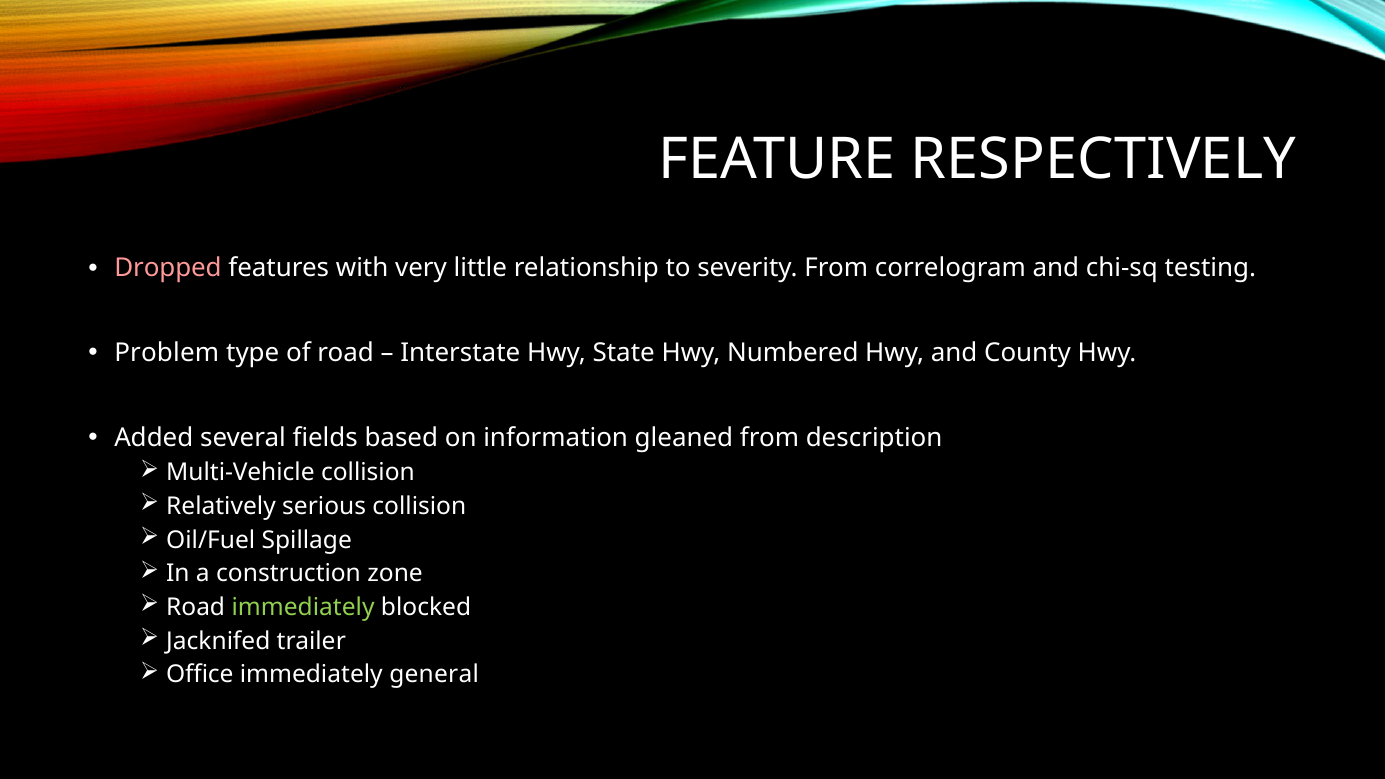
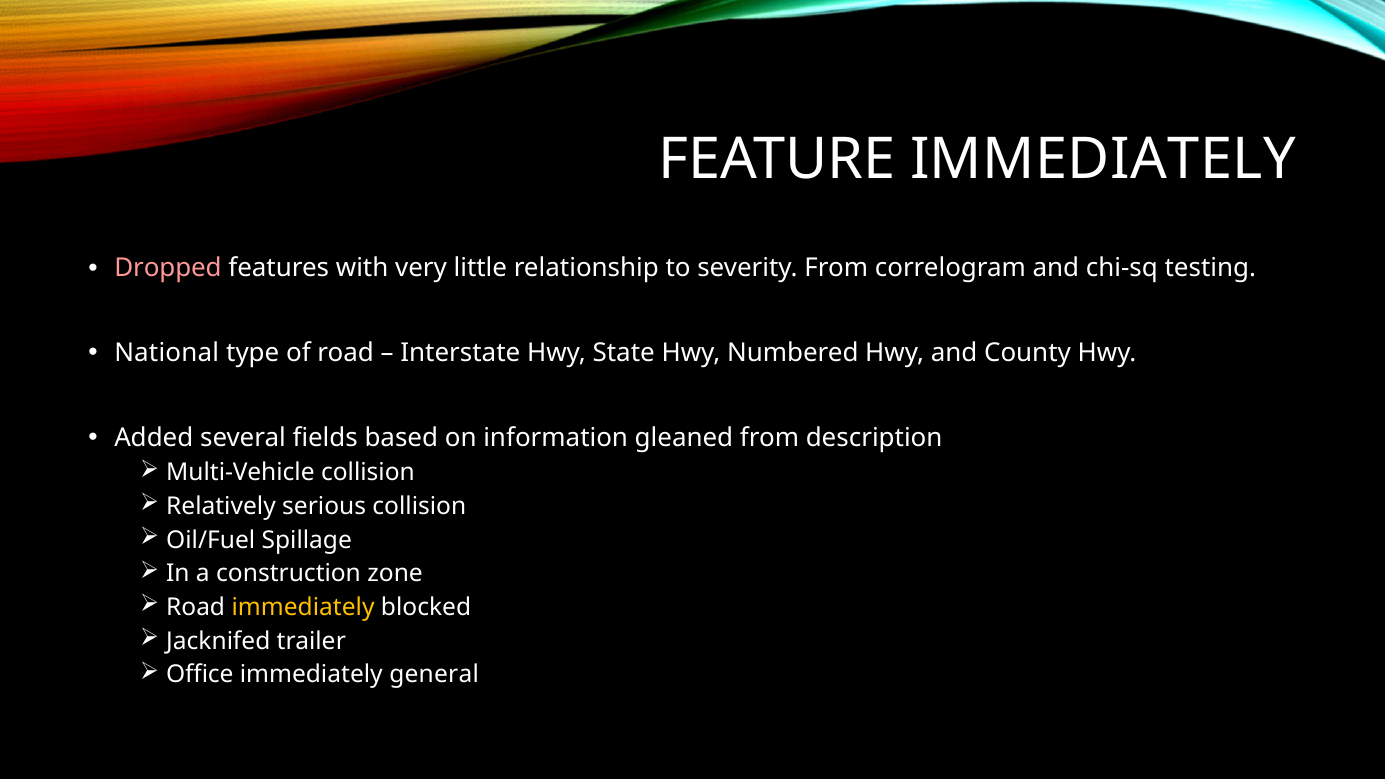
FEATURE RESPECTIVELY: RESPECTIVELY -> IMMEDIATELY
Problem: Problem -> National
immediately at (303, 607) colour: light green -> yellow
